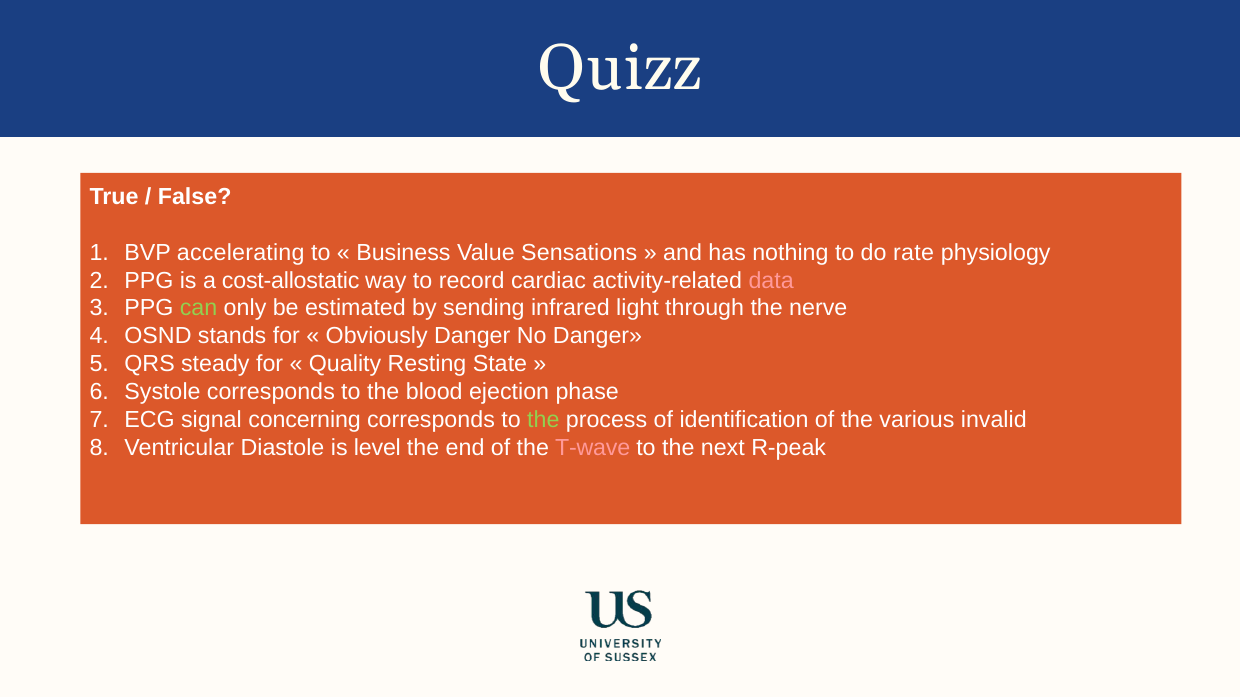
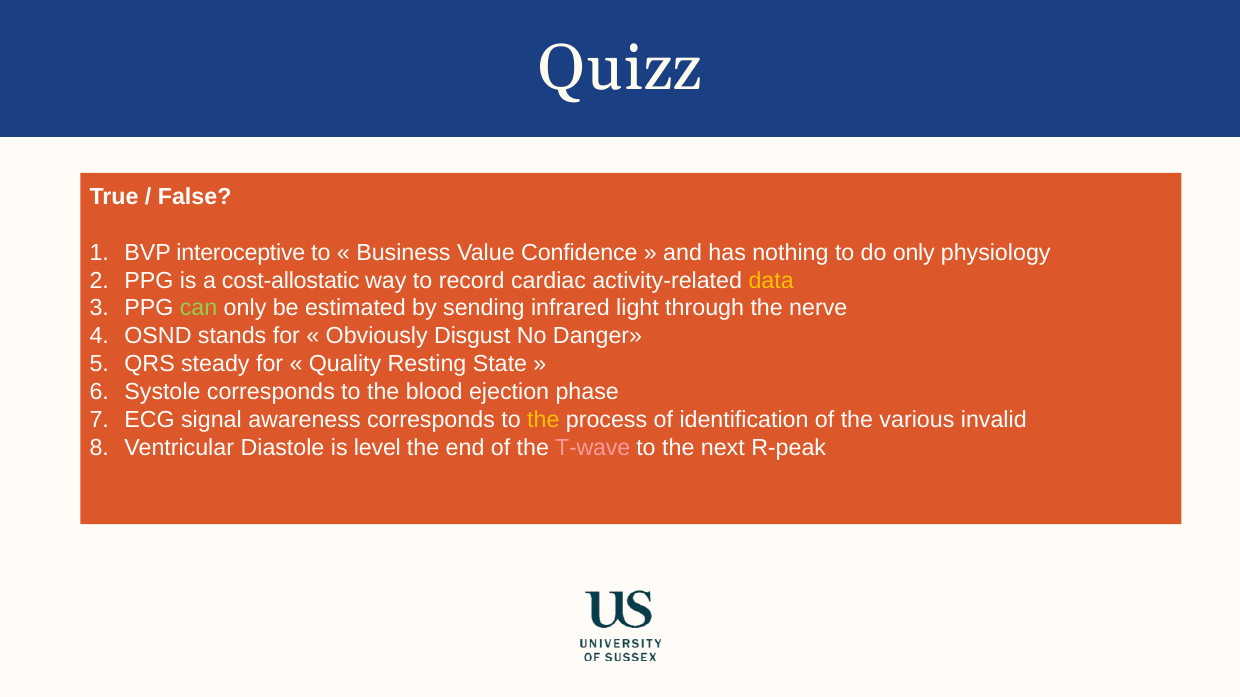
accelerating: accelerating -> interoceptive
Sensations: Sensations -> Confidence
do rate: rate -> only
data colour: pink -> yellow
Obviously Danger: Danger -> Disgust
concerning: concerning -> awareness
the at (543, 420) colour: light green -> yellow
